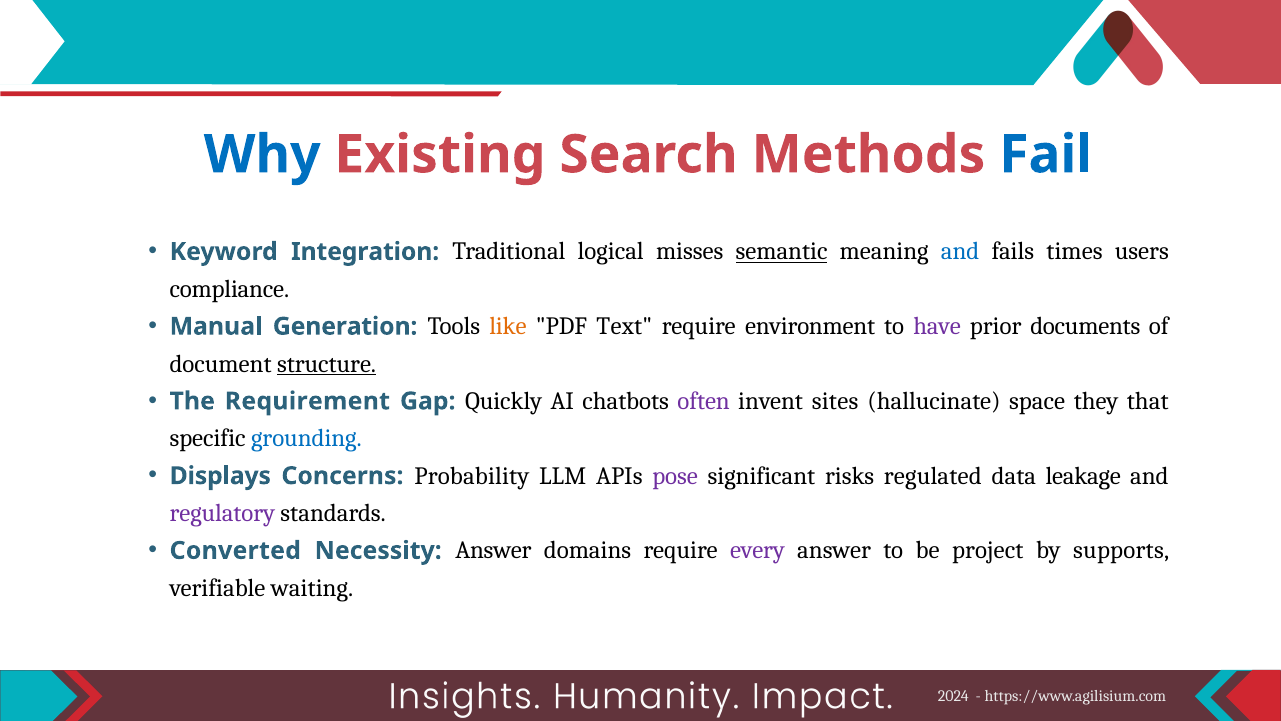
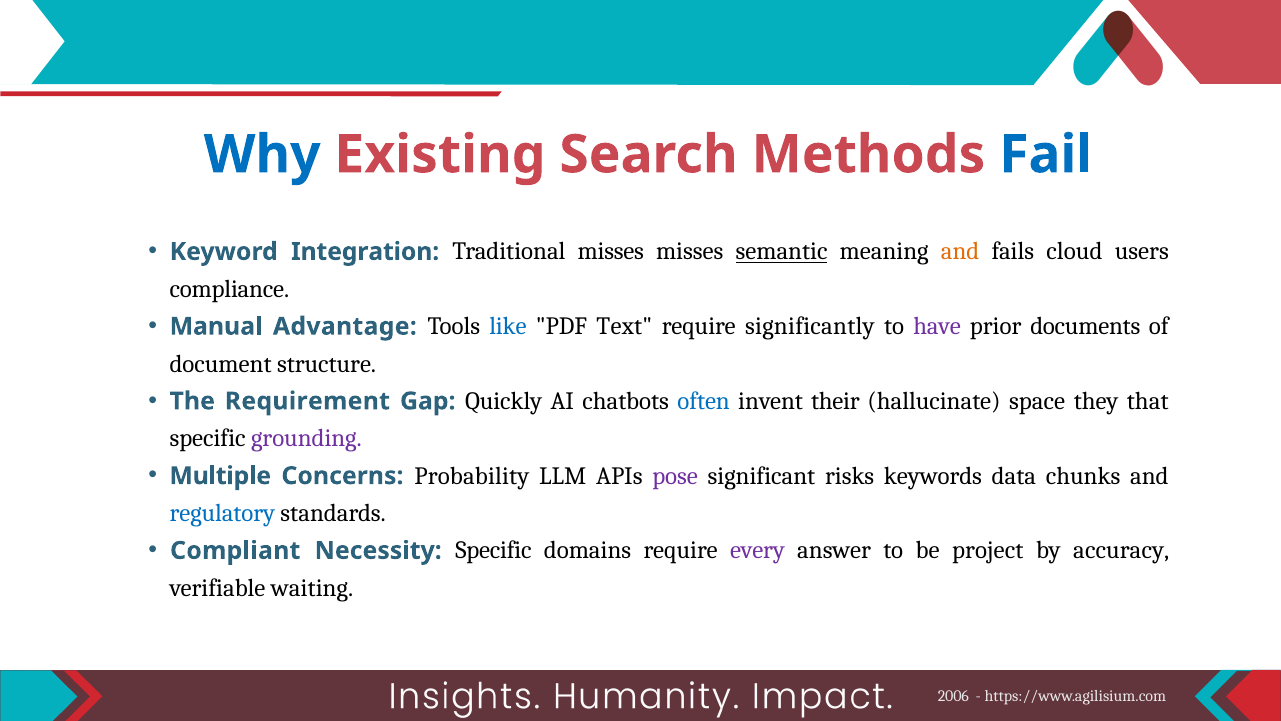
Traditional logical: logical -> misses
and at (960, 252) colour: blue -> orange
times: times -> cloud
Generation: Generation -> Advantage
like colour: orange -> blue
environment: environment -> significantly
structure underline: present -> none
often colour: purple -> blue
sites: sites -> their
grounding colour: blue -> purple
Displays: Displays -> Multiple
regulated: regulated -> keywords
leakage: leakage -> chunks
regulatory colour: purple -> blue
Converted: Converted -> Compliant
Necessity Answer: Answer -> Specific
supports: supports -> accuracy
2024: 2024 -> 2006
